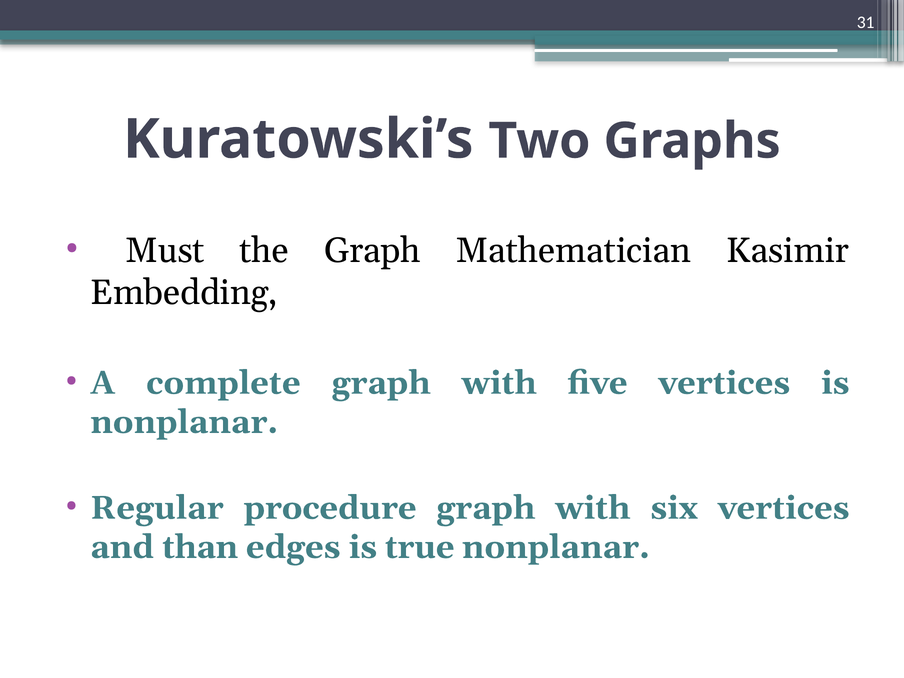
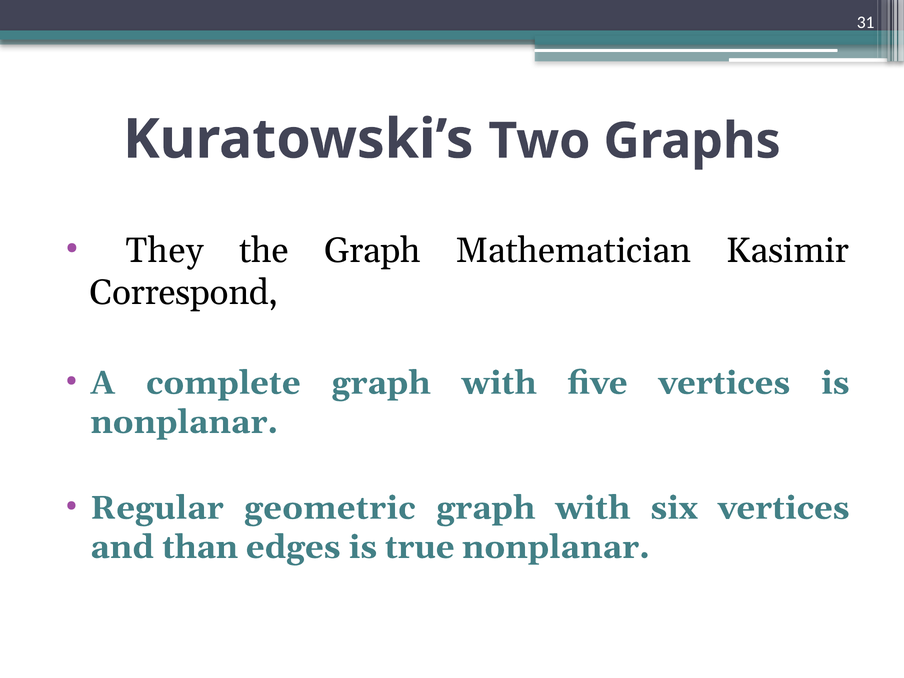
Must: Must -> They
Embedding: Embedding -> Correspond
procedure: procedure -> geometric
